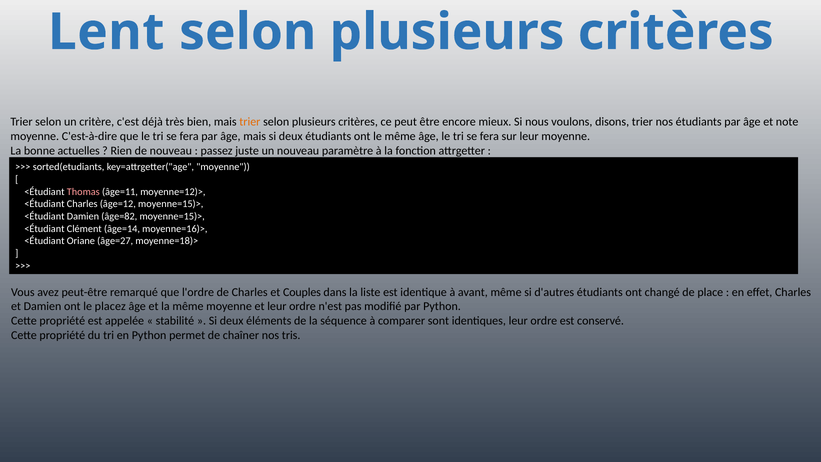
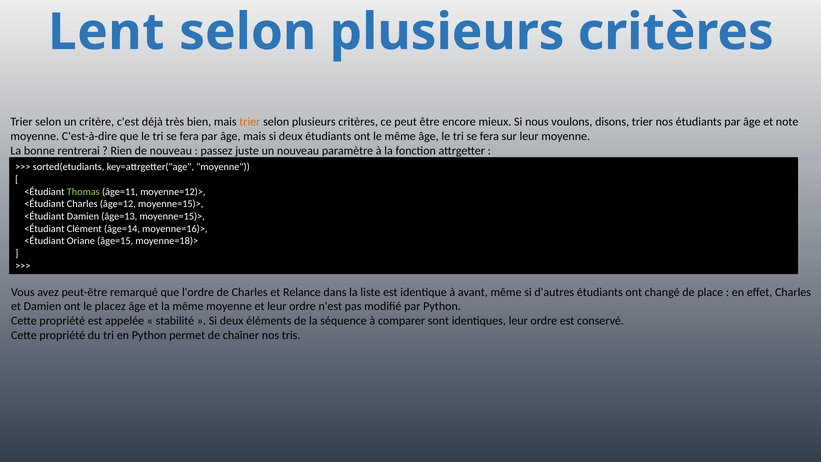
actuelles: actuelles -> rentrerai
Thomas colour: pink -> light green
âge=82: âge=82 -> âge=13
âge=27: âge=27 -> âge=15
Couples: Couples -> Relance
